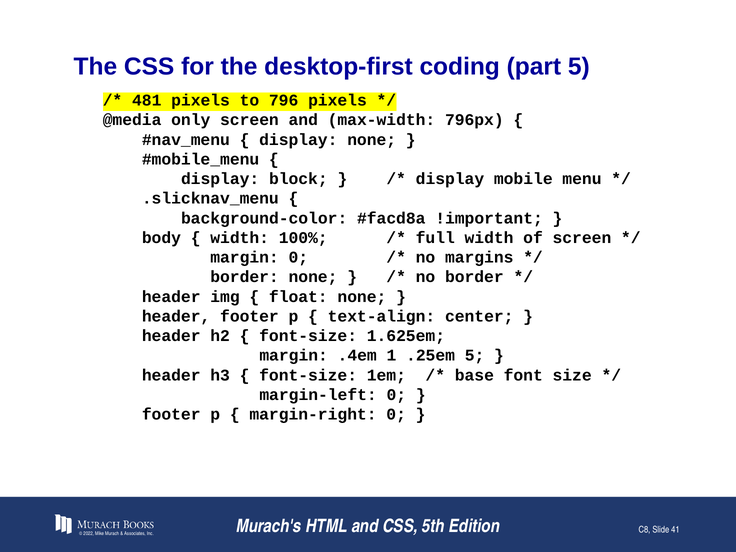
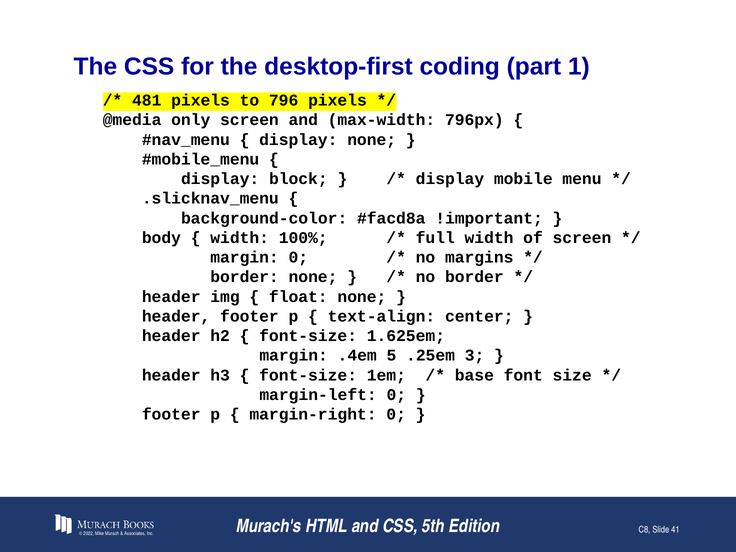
part 5: 5 -> 1
1: 1 -> 5
.25em 5: 5 -> 3
